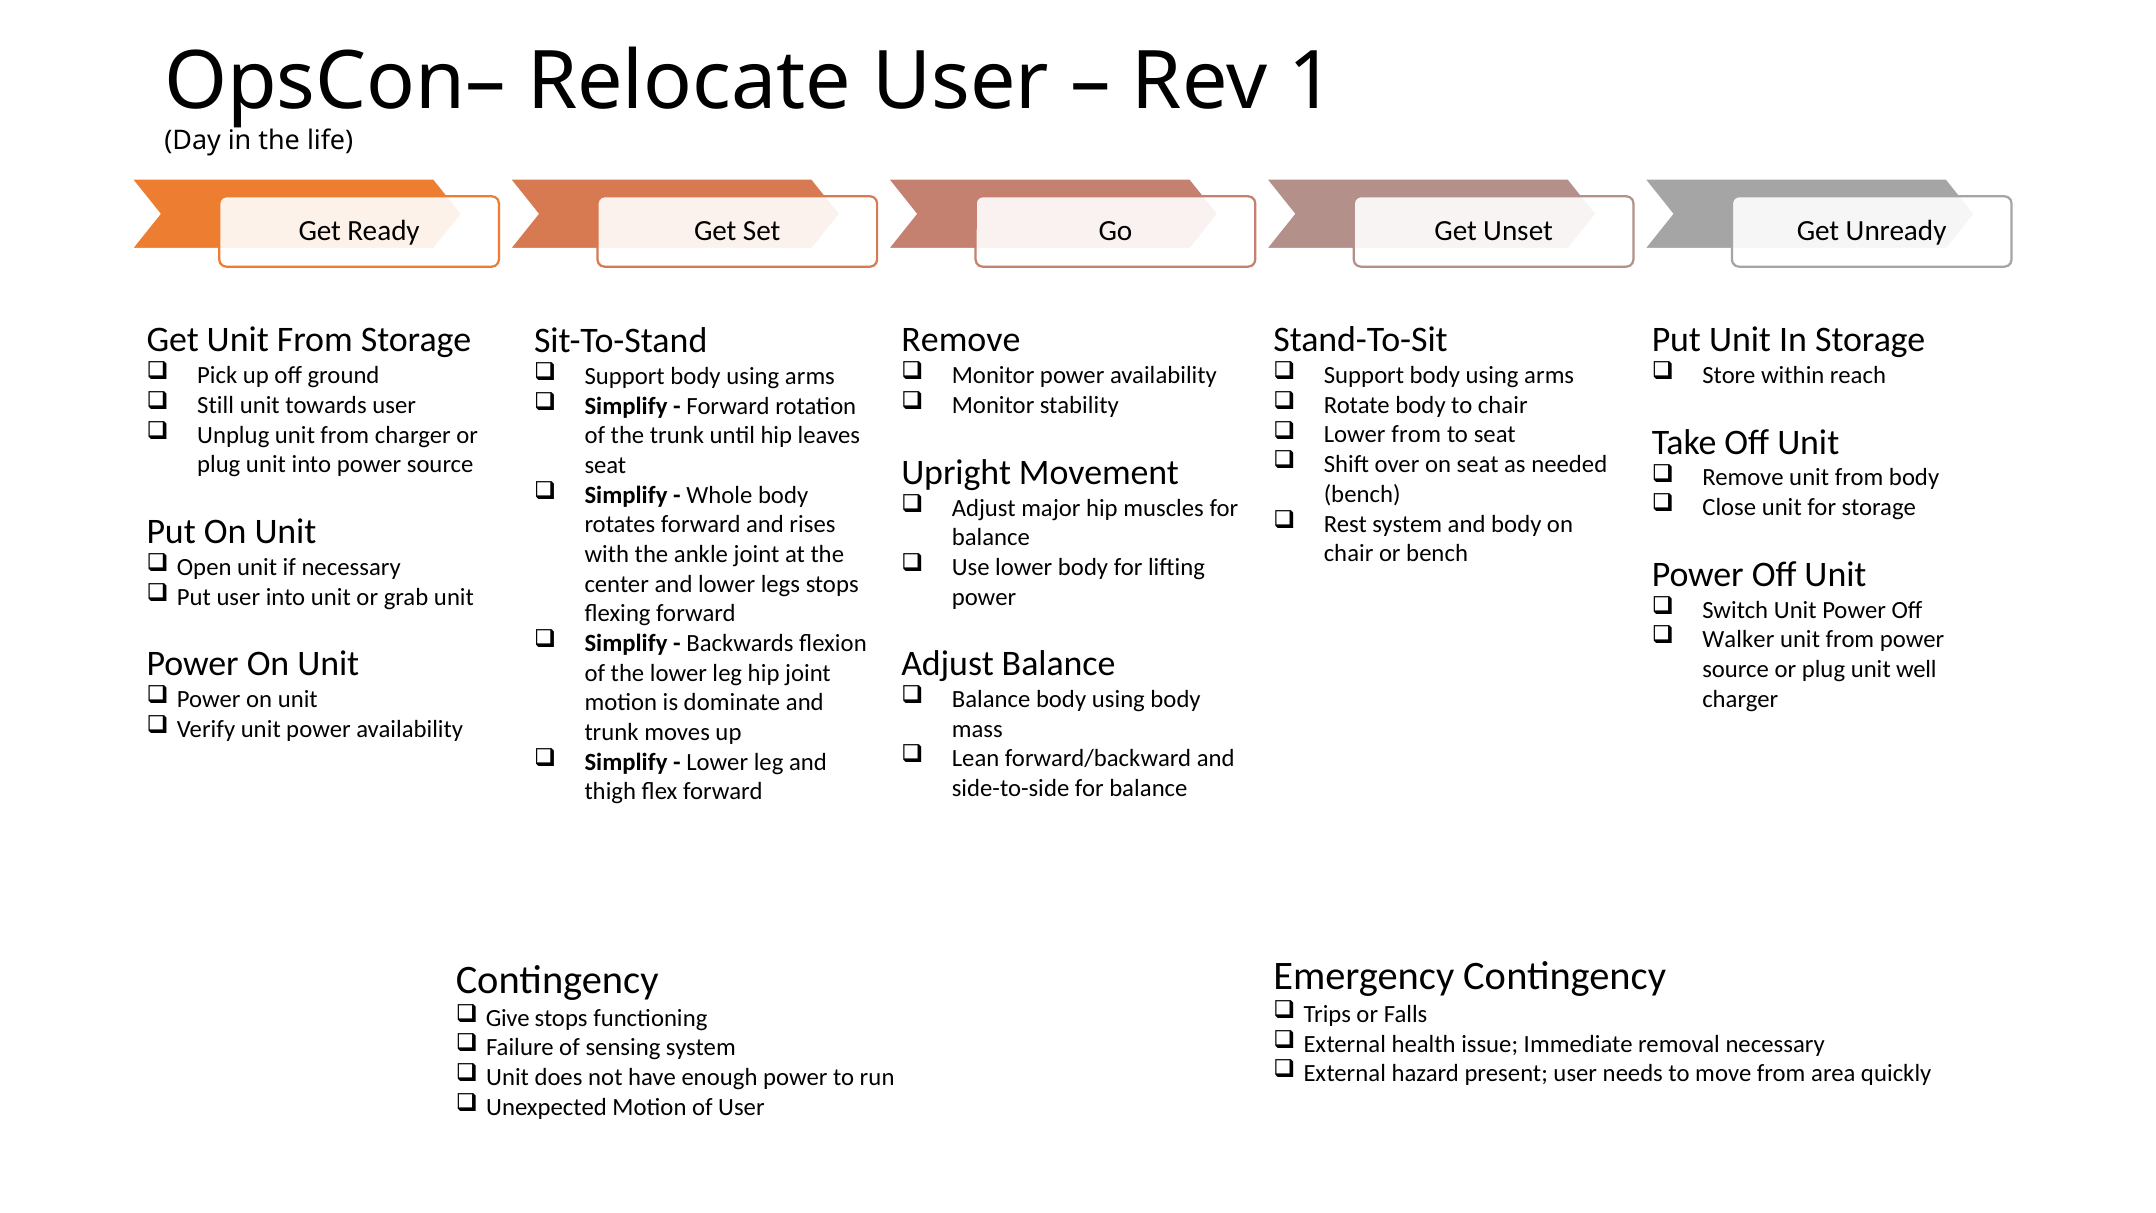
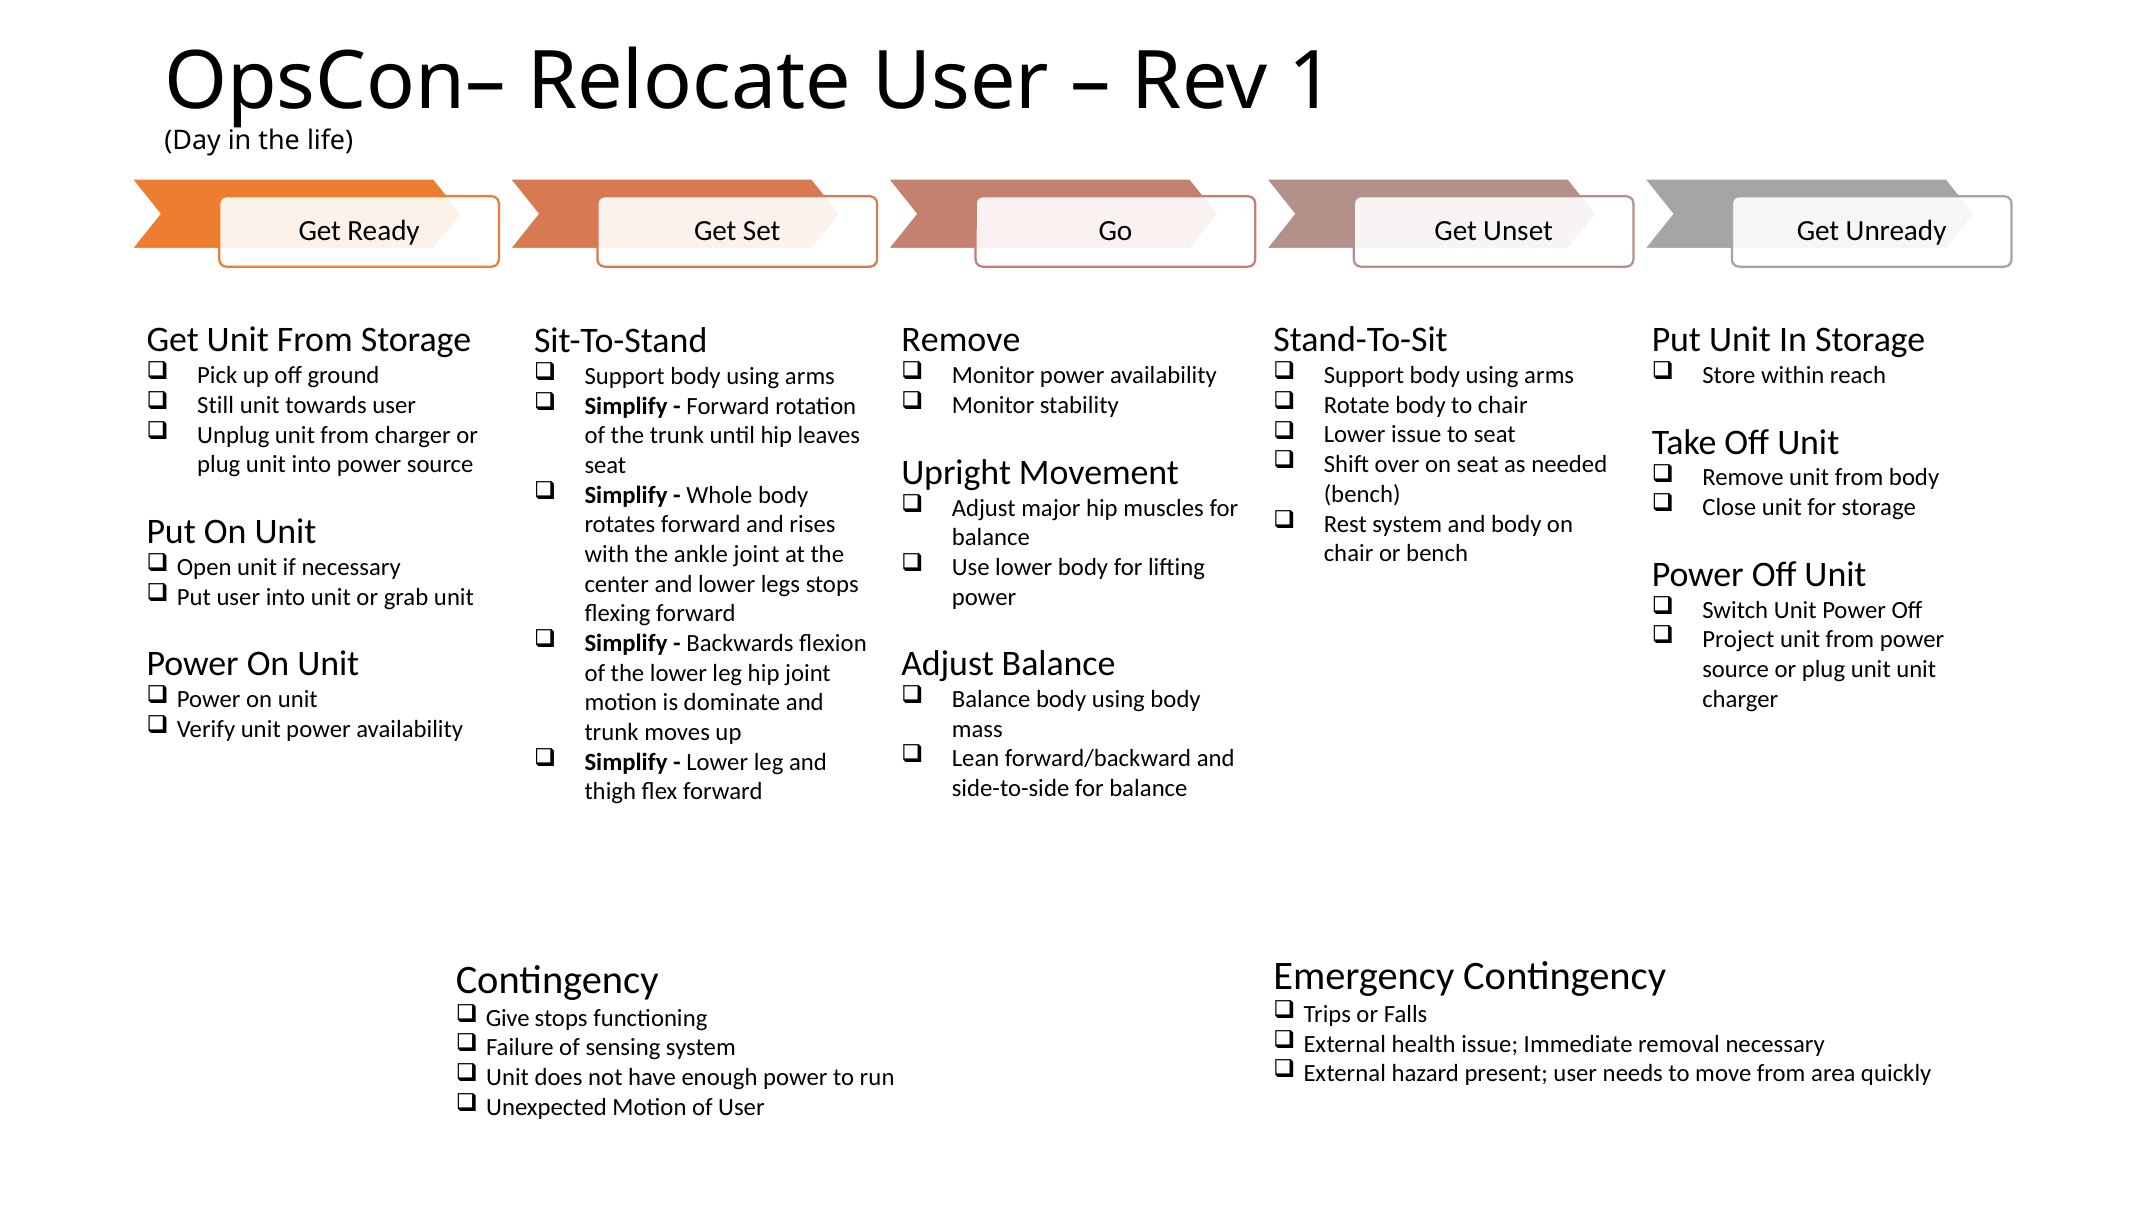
Lower from: from -> issue
Walker: Walker -> Project
unit well: well -> unit
